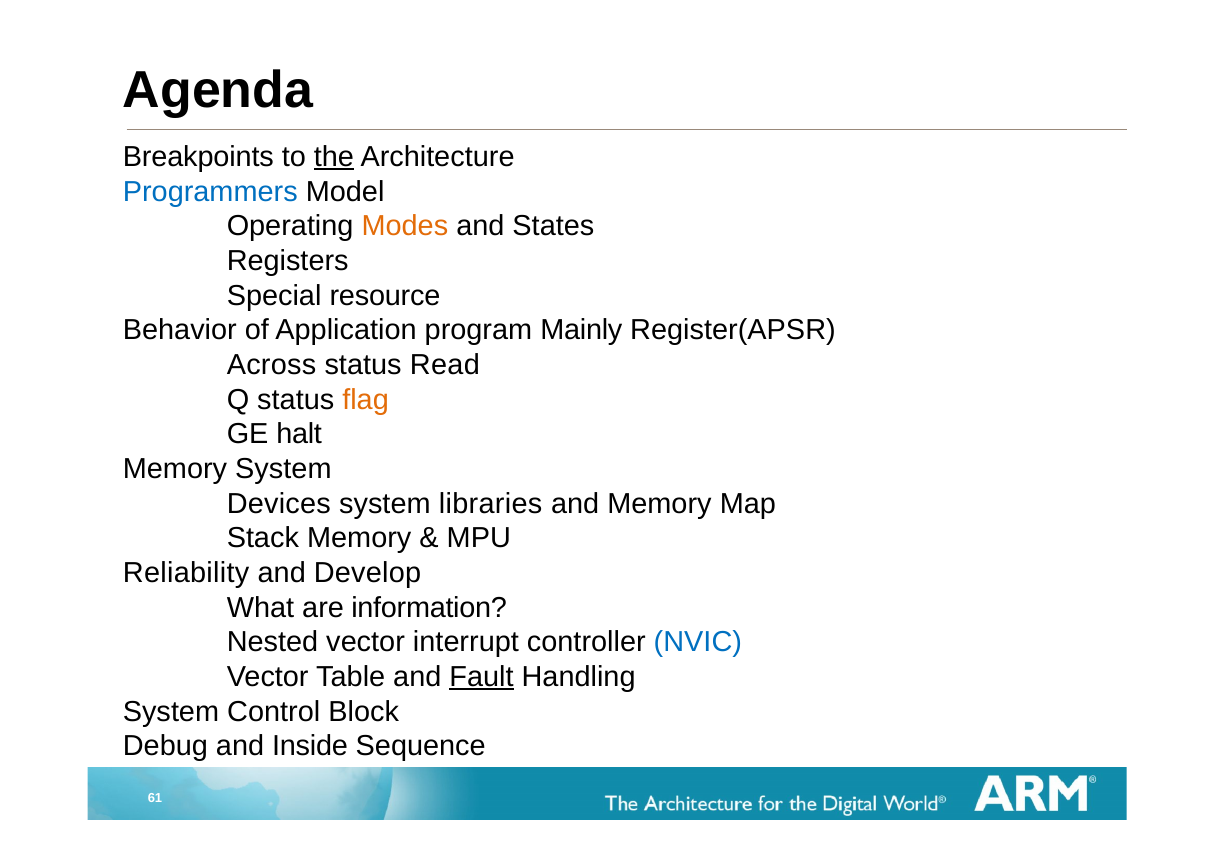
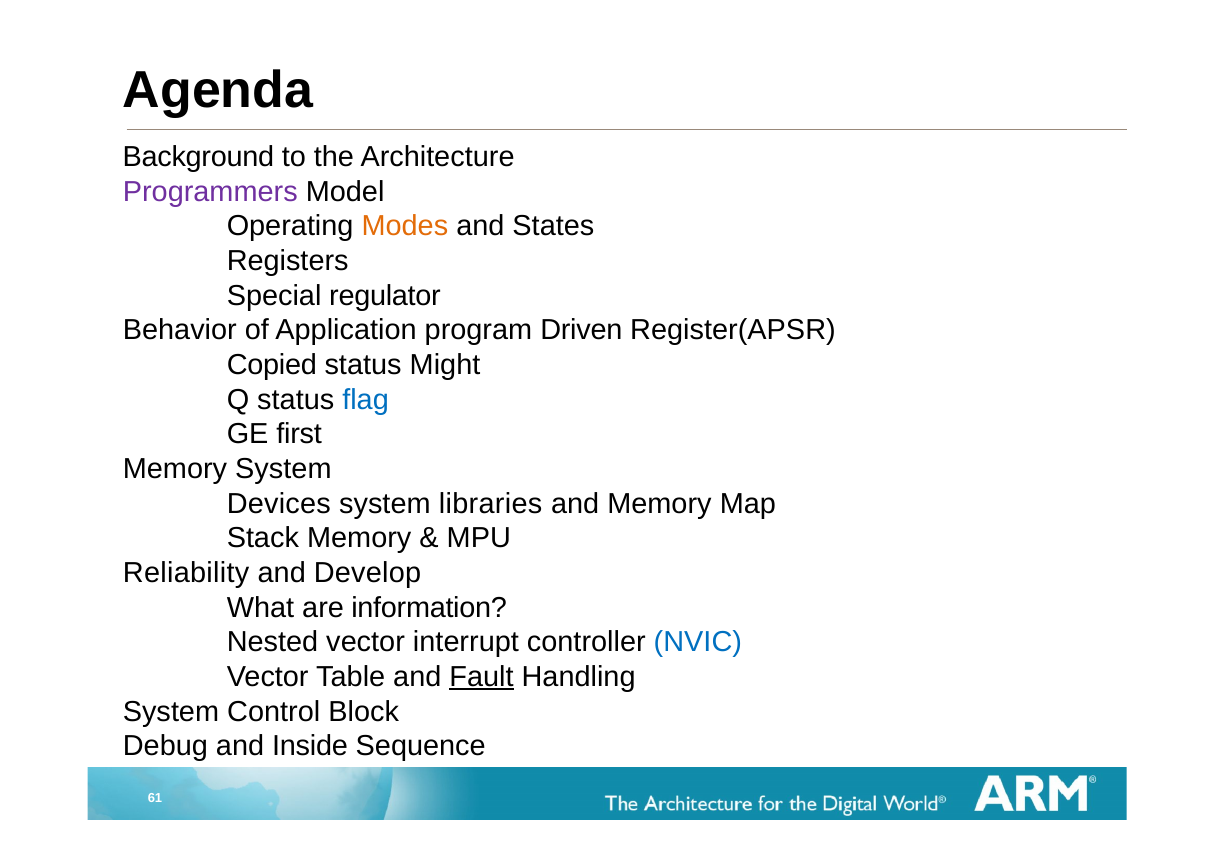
Breakpoints: Breakpoints -> Background
the underline: present -> none
Programmers colour: blue -> purple
resource: resource -> regulator
Mainly: Mainly -> Driven
Across: Across -> Copied
Read: Read -> Might
flag colour: orange -> blue
halt: halt -> first
